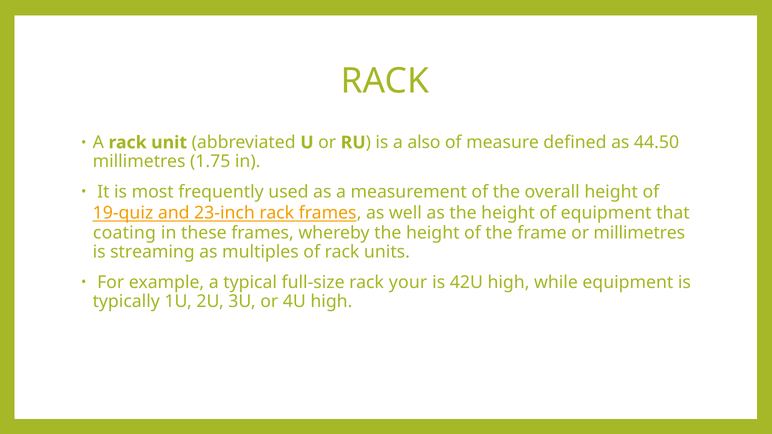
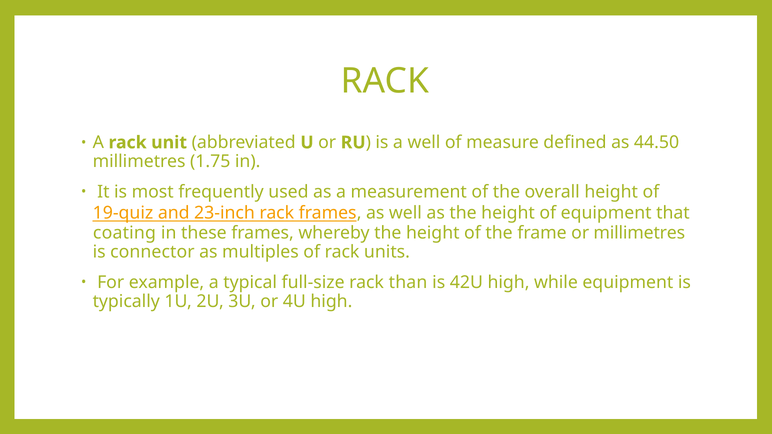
a also: also -> well
streaming: streaming -> connector
your: your -> than
